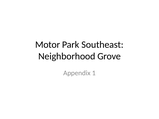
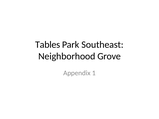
Motor: Motor -> Tables
